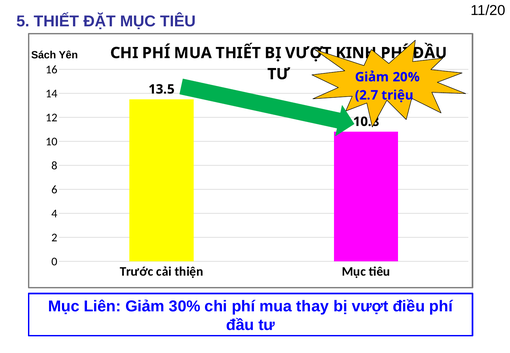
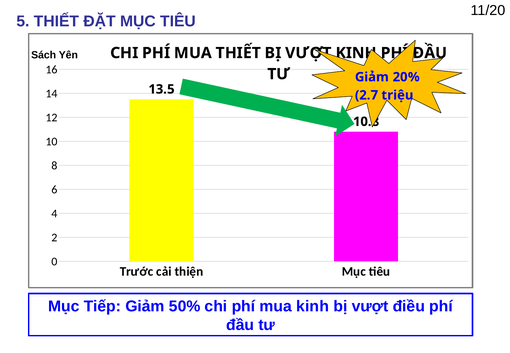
Liên: Liên -> Tiếp
30%: 30% -> 50%
mua thay: thay -> kinh
